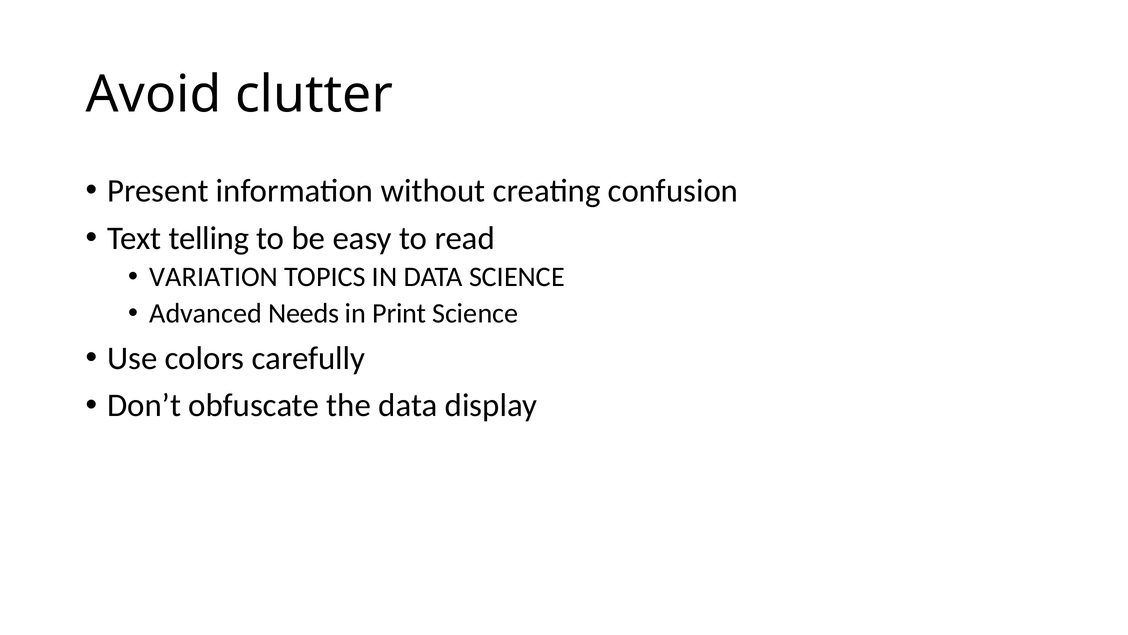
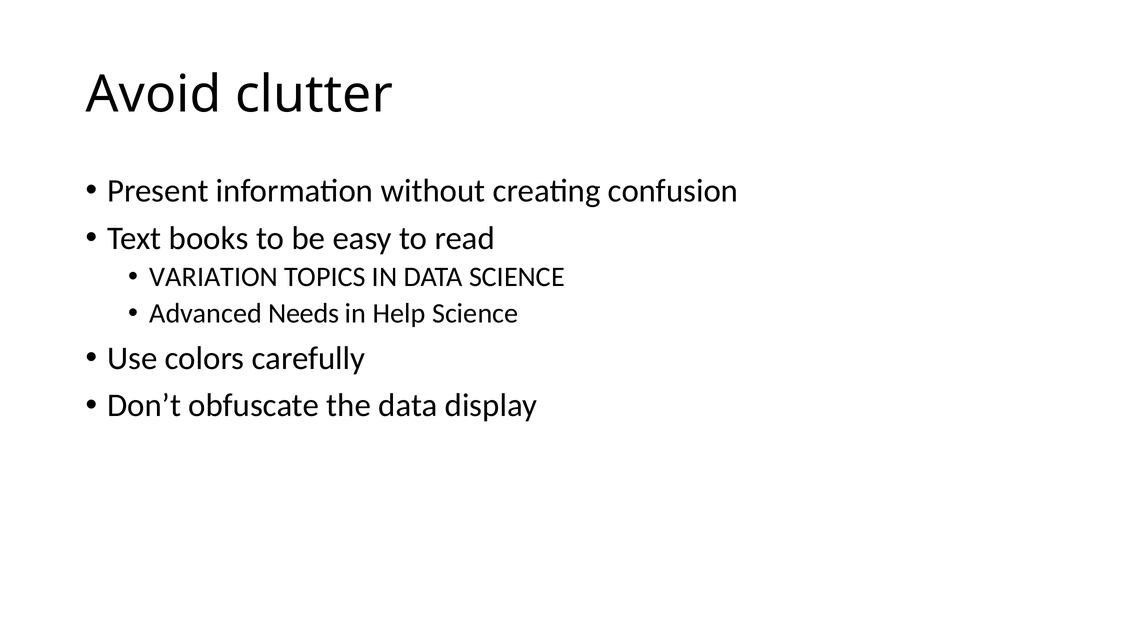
telling: telling -> books
Print: Print -> Help
